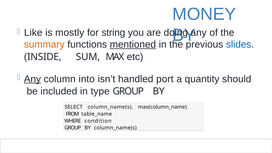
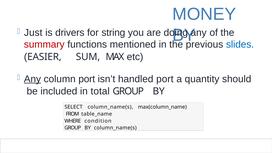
Like: Like -> Just
mostly: mostly -> drivers
summary colour: orange -> red
mentioned underline: present -> none
INSIDE: INSIDE -> EASIER
column into: into -> port
type: type -> total
